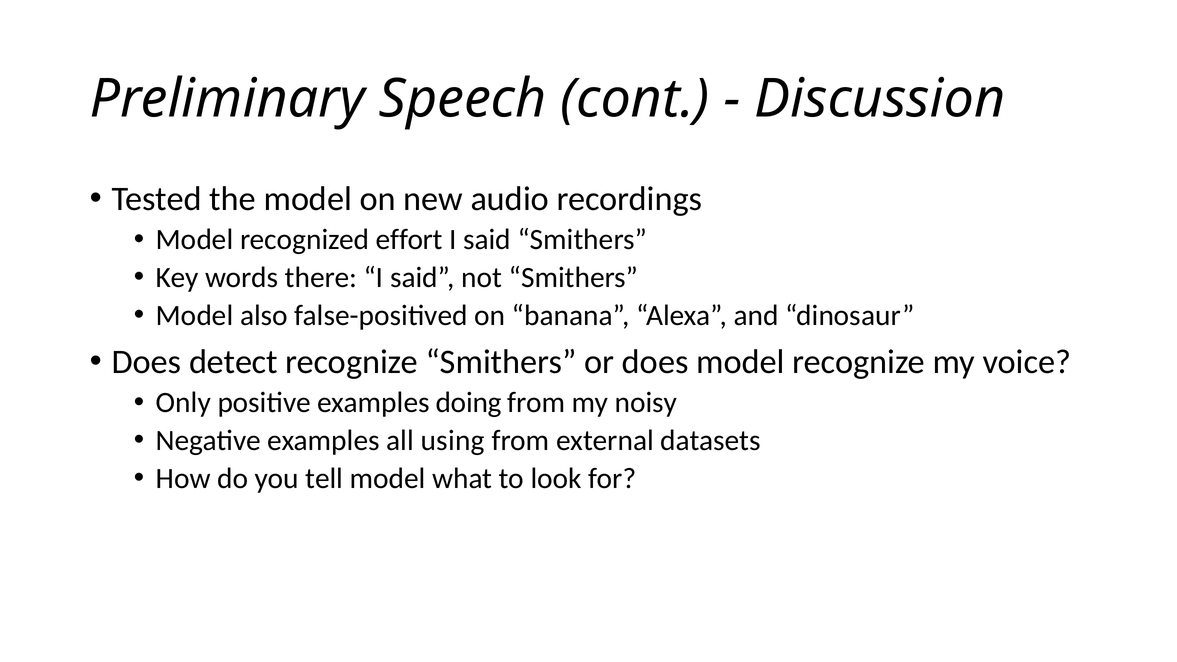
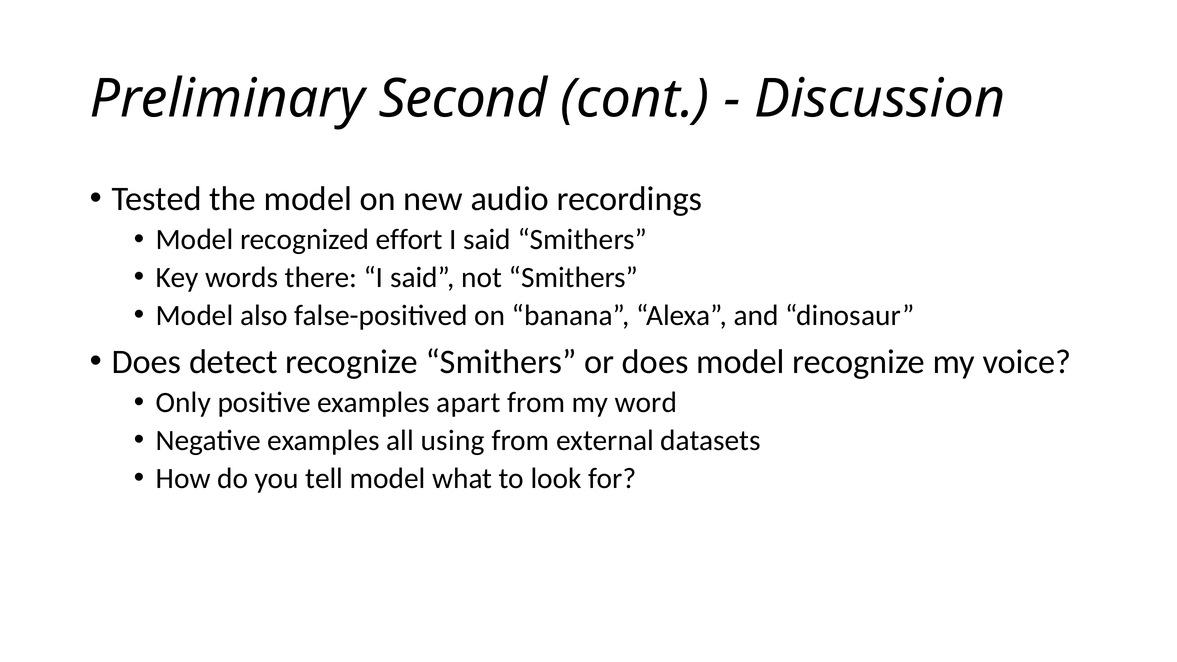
Speech: Speech -> Second
doing: doing -> apart
noisy: noisy -> word
